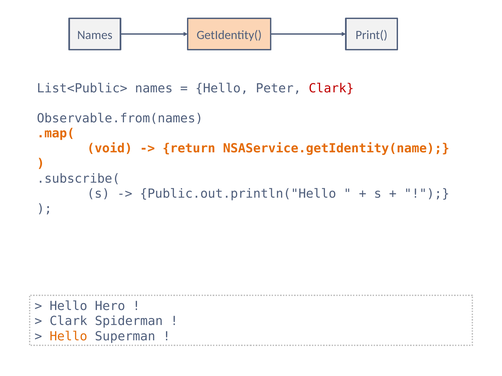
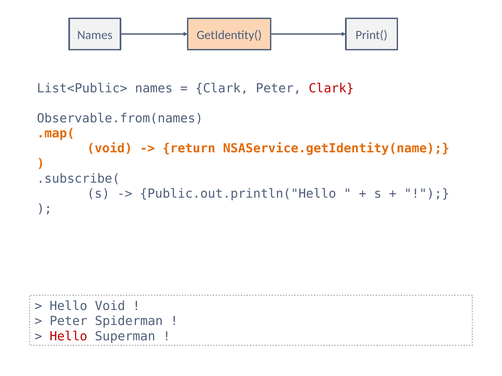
Hello at (222, 88): Hello -> Clark
Hello Hero: Hero -> Void
Clark at (68, 322): Clark -> Peter
Hello at (68, 337) colour: orange -> red
